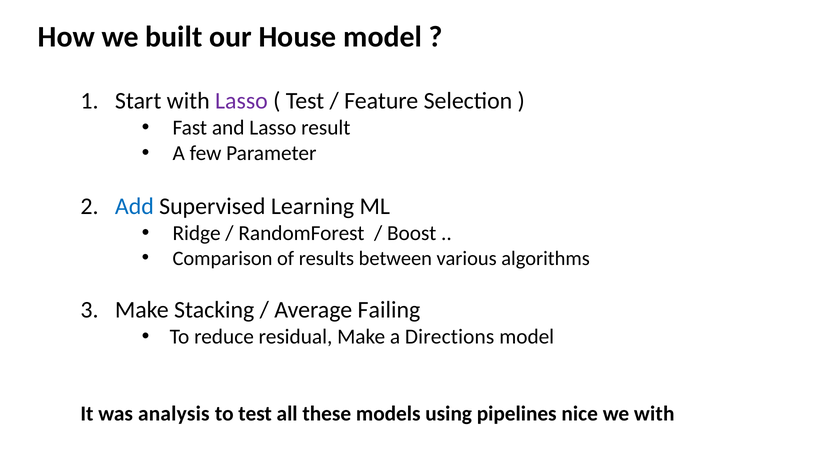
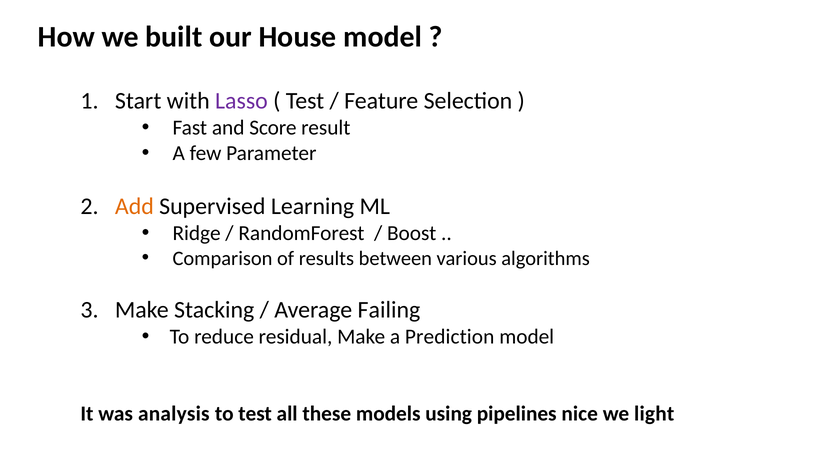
and Lasso: Lasso -> Score
Add colour: blue -> orange
Directions: Directions -> Prediction
we with: with -> light
